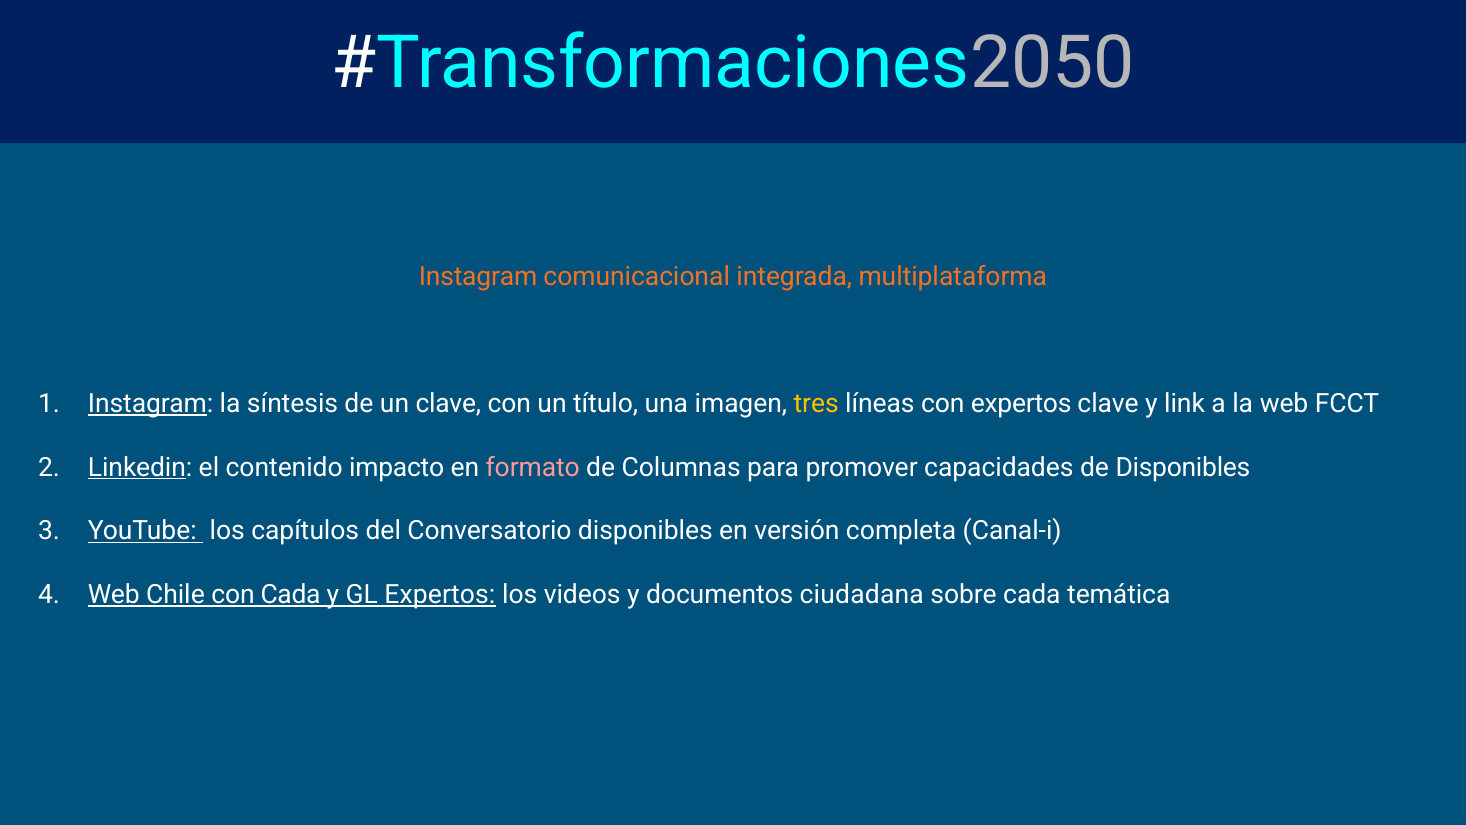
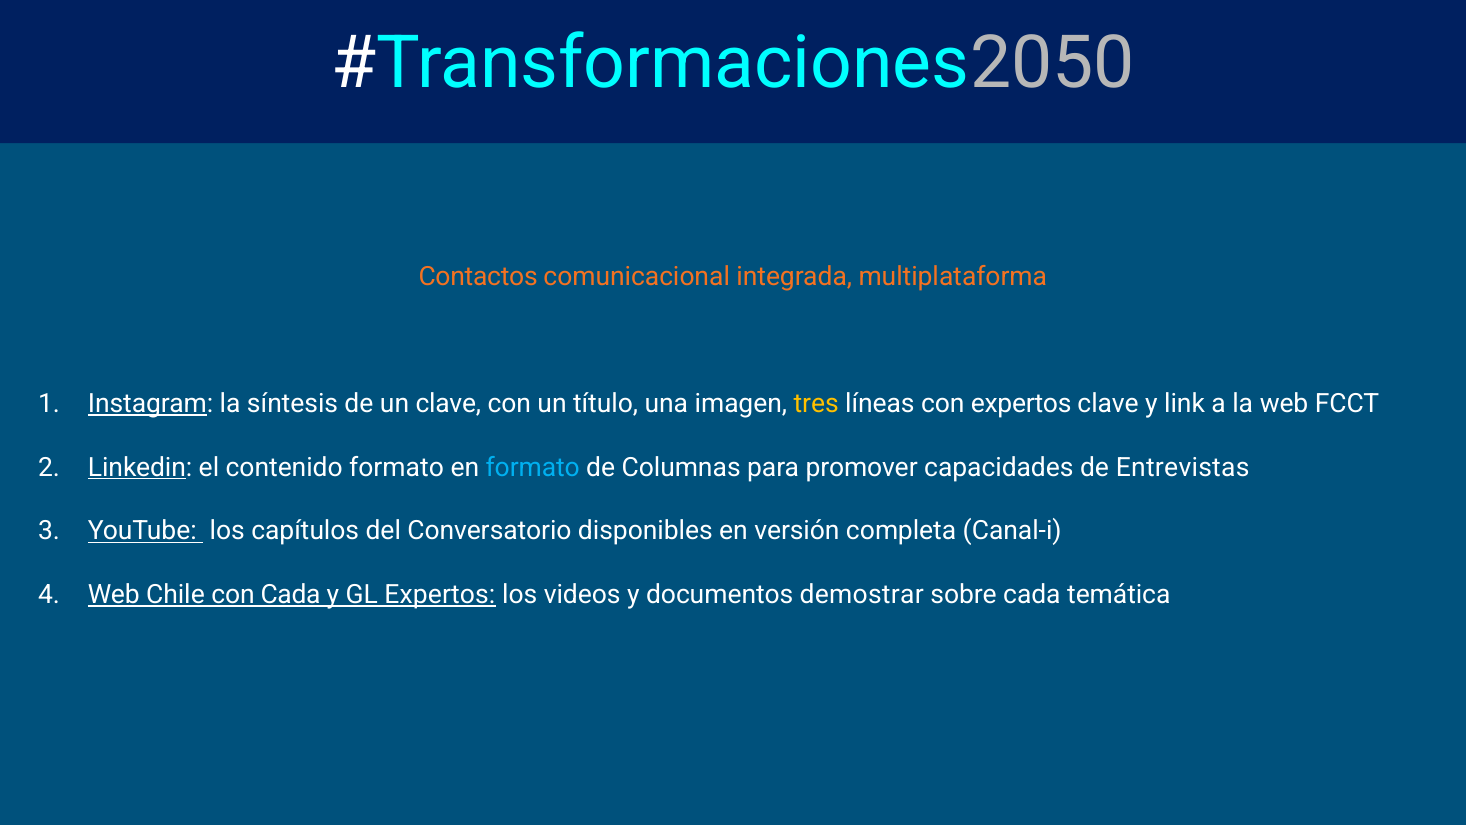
Instagram at (478, 276): Instagram -> Contactos
contenido impacto: impacto -> formato
formato at (533, 467) colour: pink -> light blue
de Disponibles: Disponibles -> Entrevistas
ciudadana: ciudadana -> demostrar
